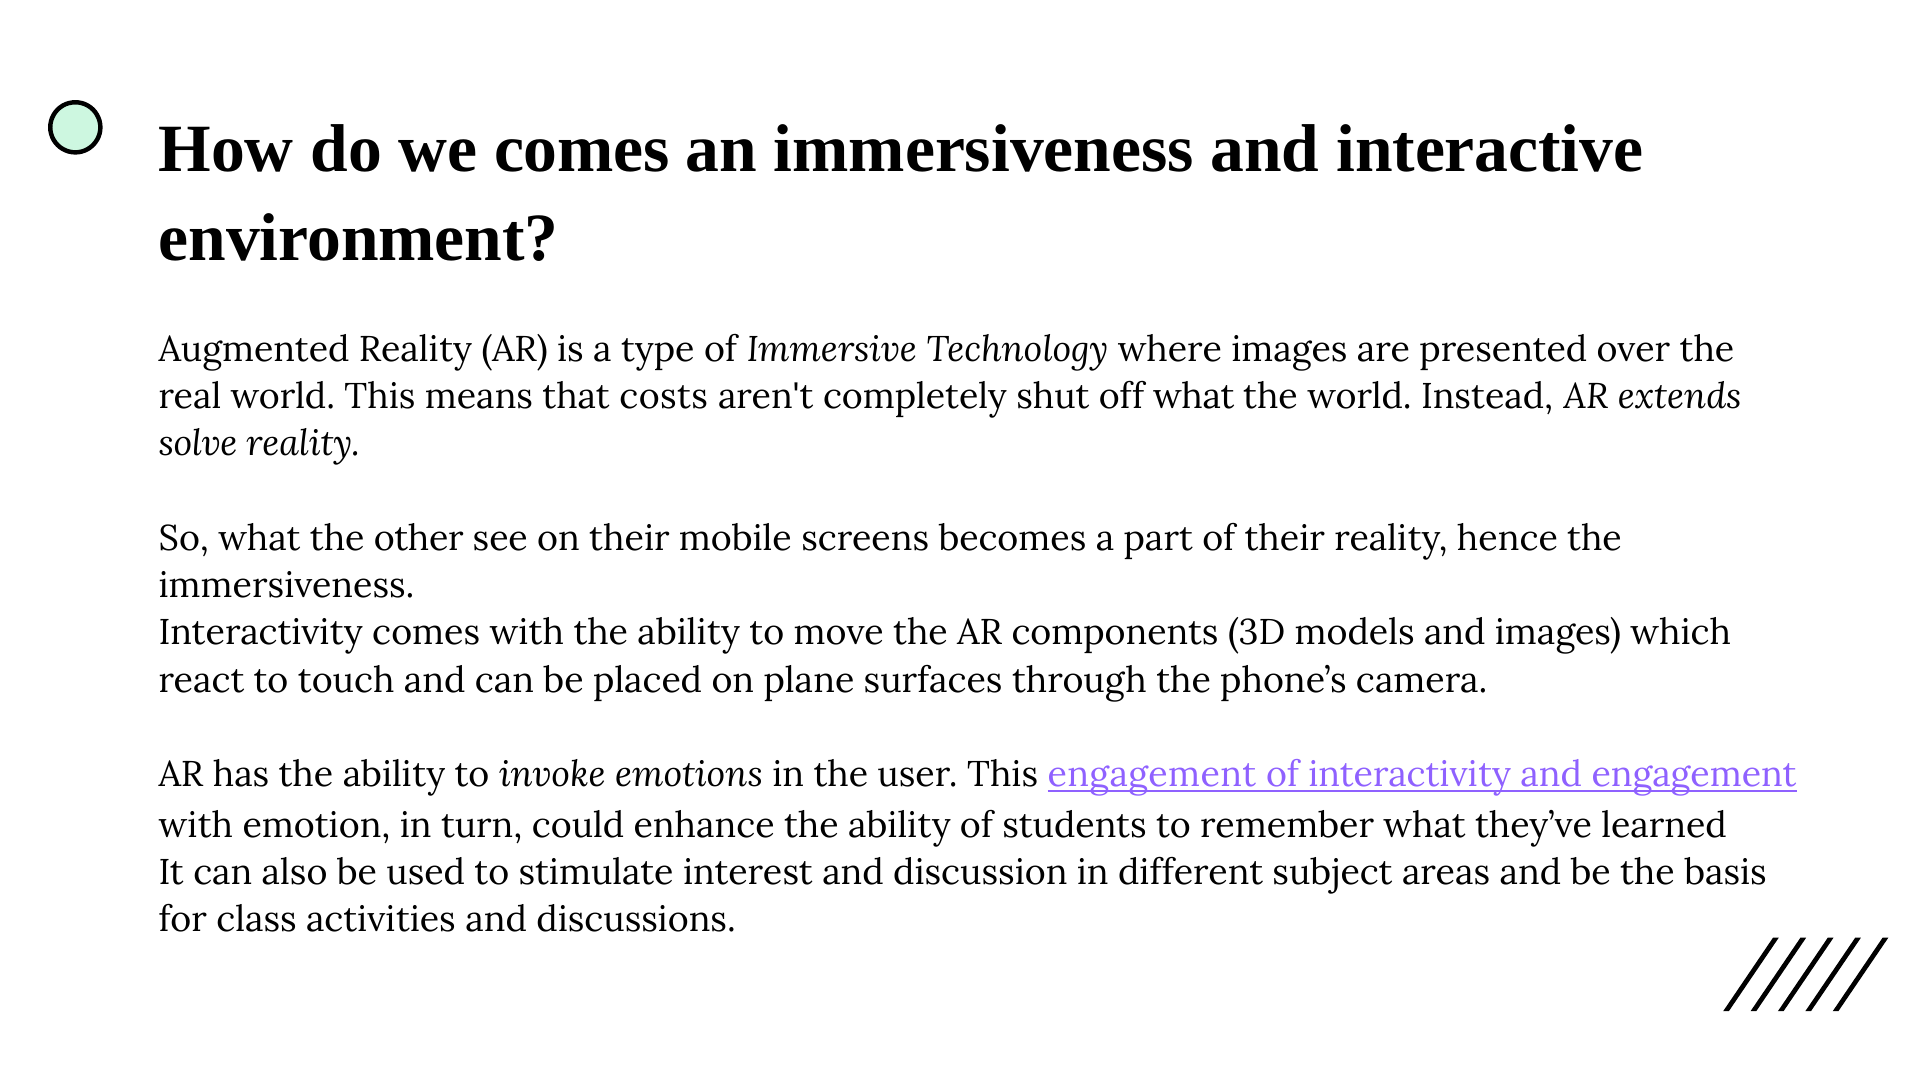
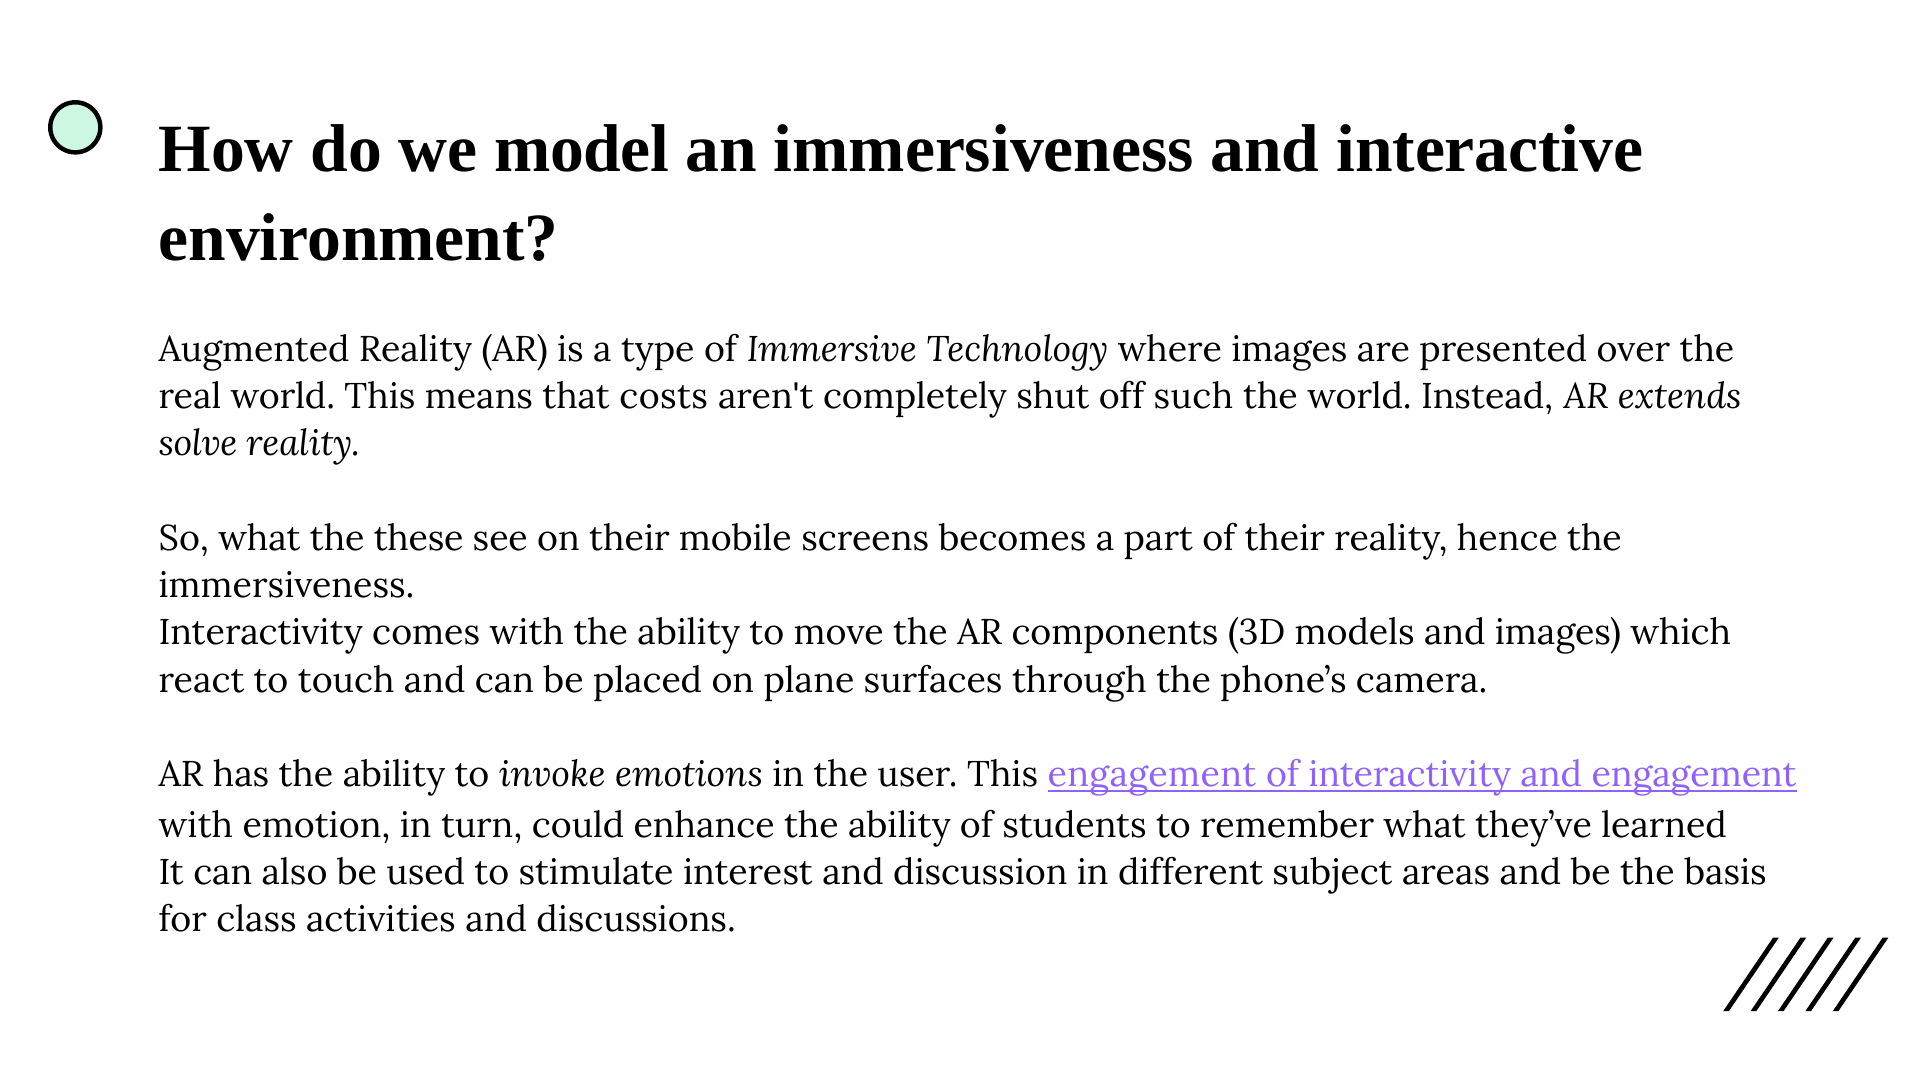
we comes: comes -> model
off what: what -> such
other: other -> these
